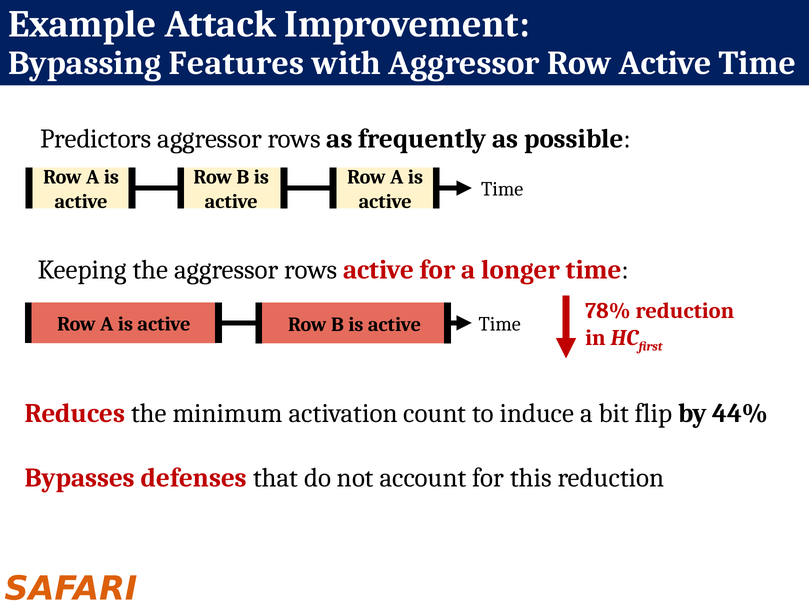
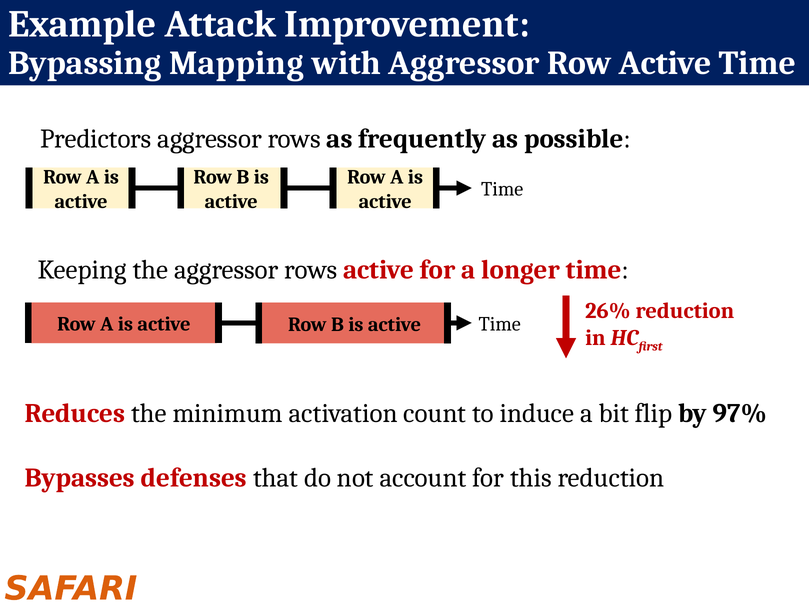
Features: Features -> Mapping
78%: 78% -> 26%
44%: 44% -> 97%
